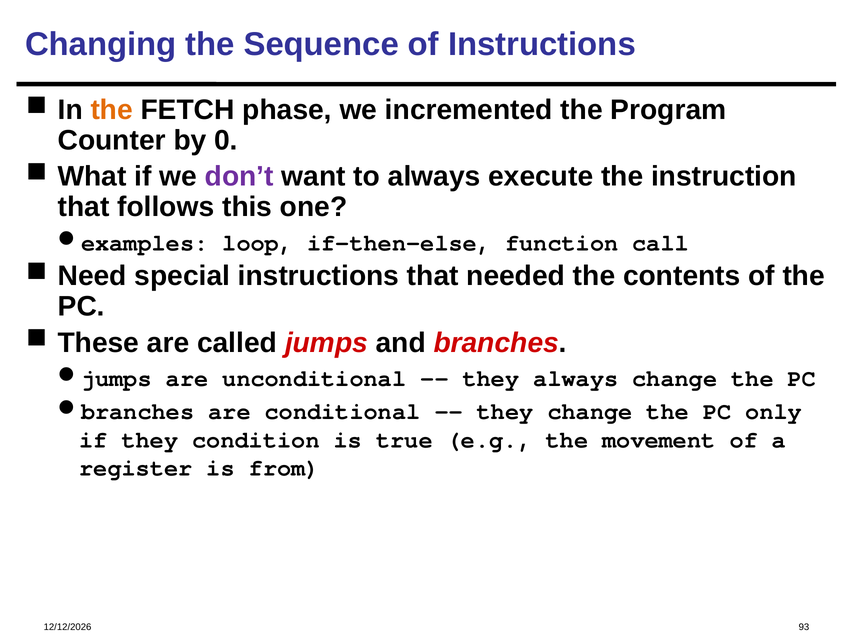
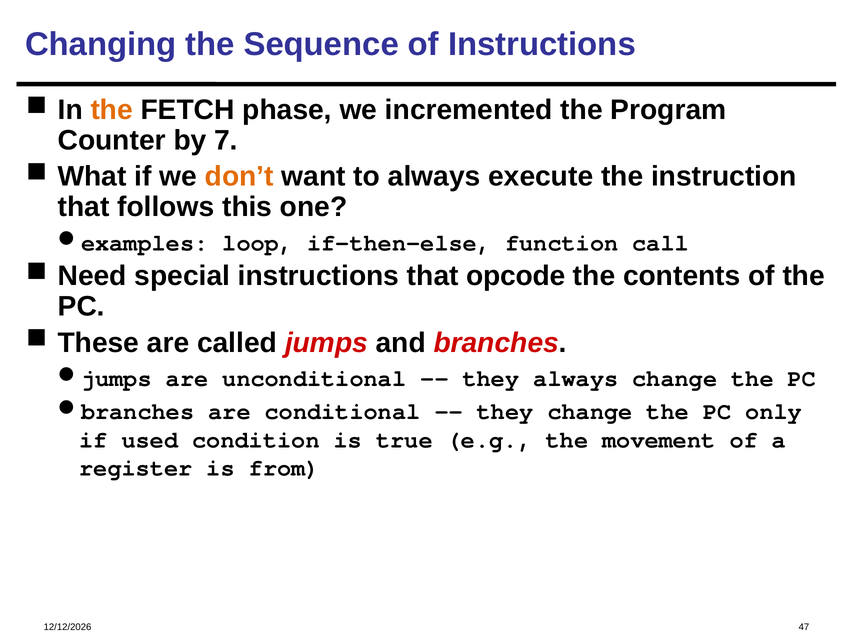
0: 0 -> 7
don’t colour: purple -> orange
needed: needed -> opcode
if they: they -> used
93: 93 -> 47
